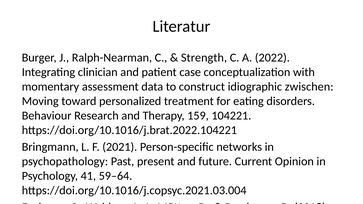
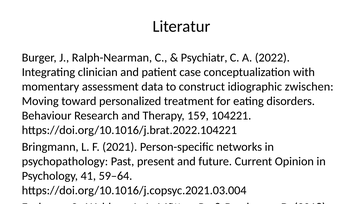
Strength: Strength -> Psychiatr
